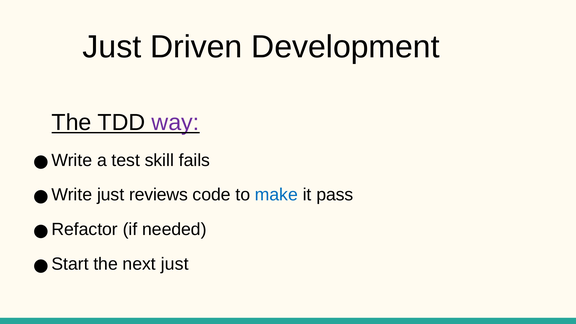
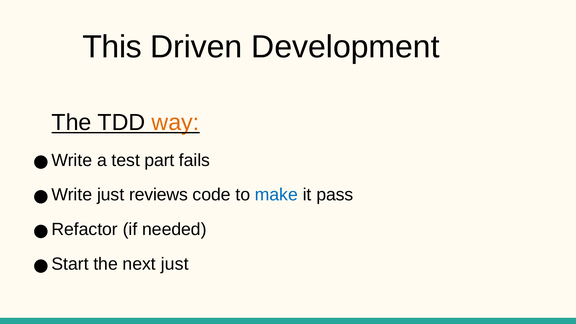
Just at (112, 47): Just -> This
way colour: purple -> orange
skill: skill -> part
